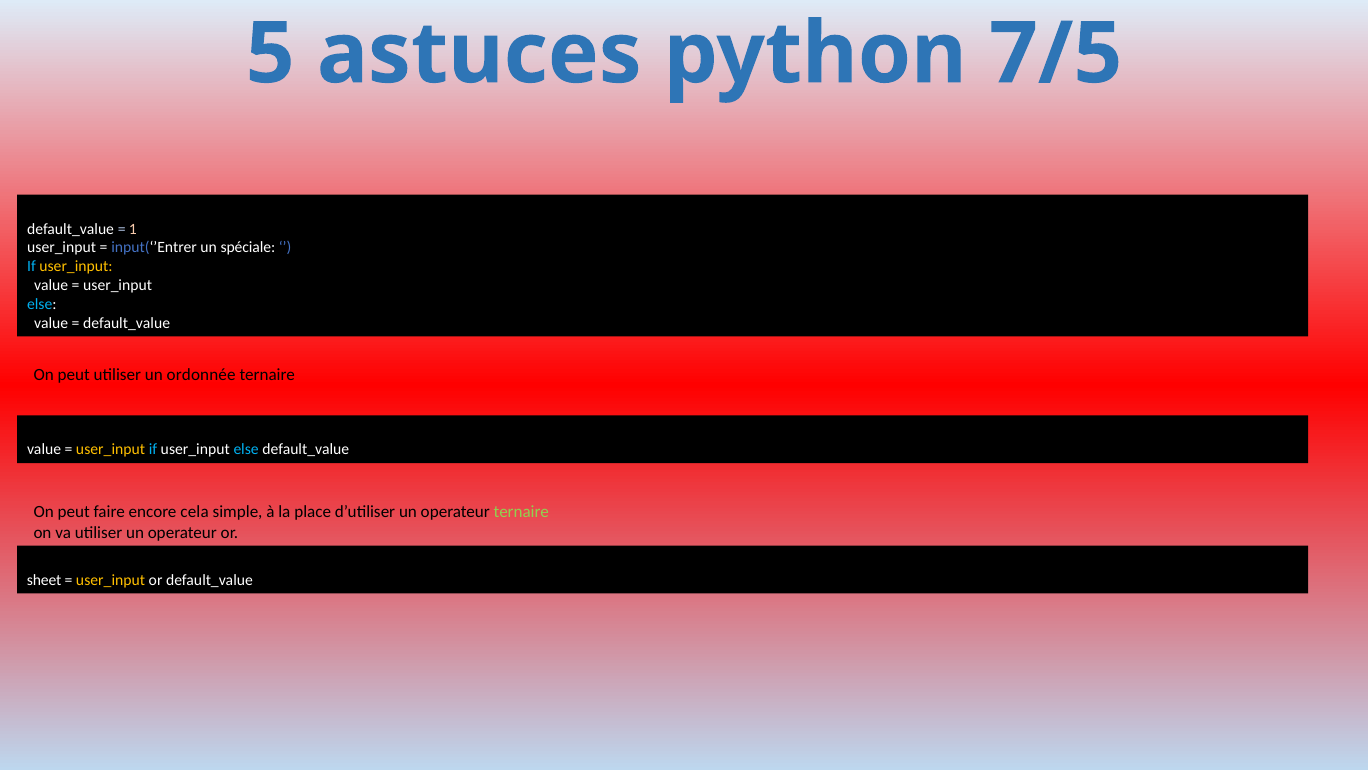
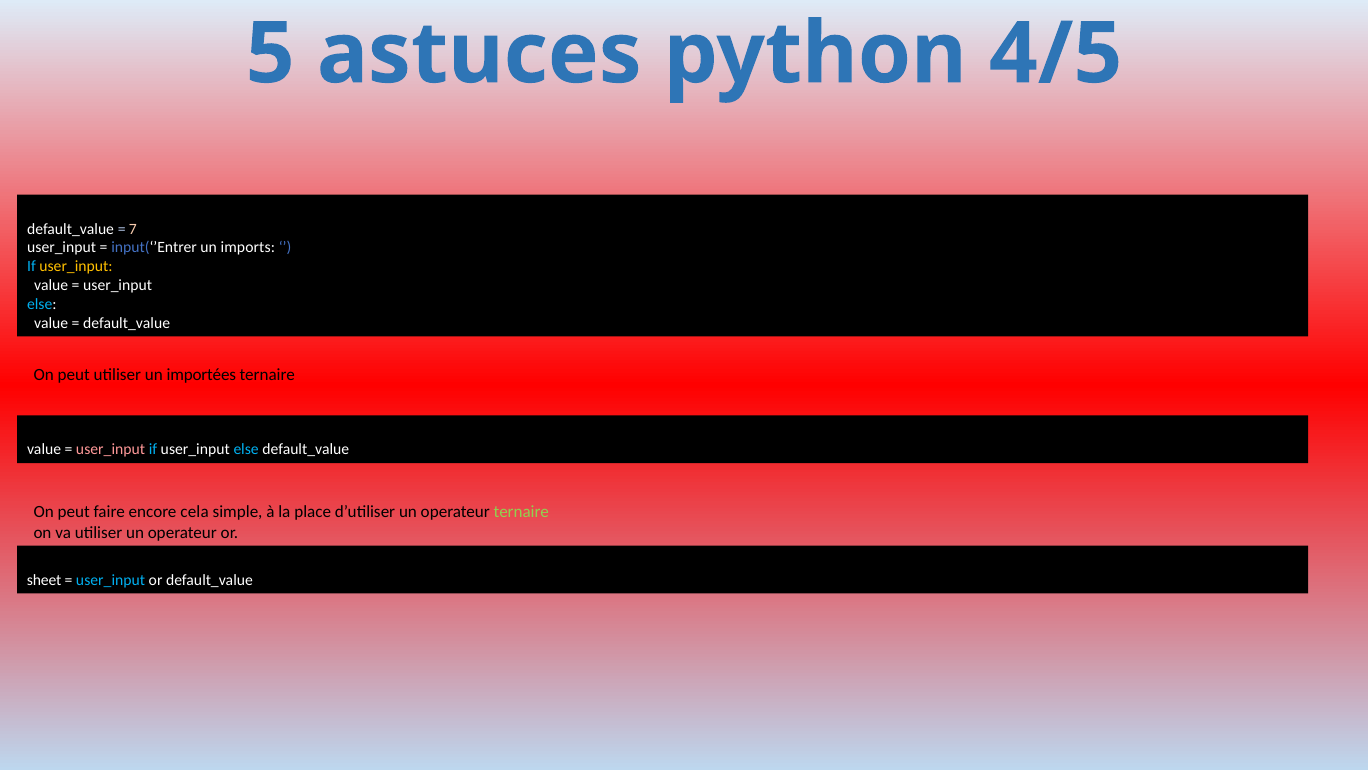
7/5: 7/5 -> 4/5
1: 1 -> 7
spéciale: spéciale -> imports
ordonnée: ordonnée -> importées
user_input at (111, 449) colour: yellow -> pink
user_input at (111, 580) colour: yellow -> light blue
